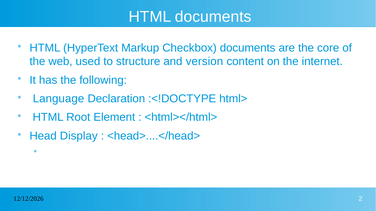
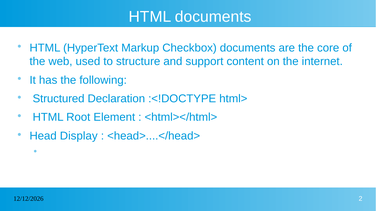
version: version -> support
Language: Language -> Structured
